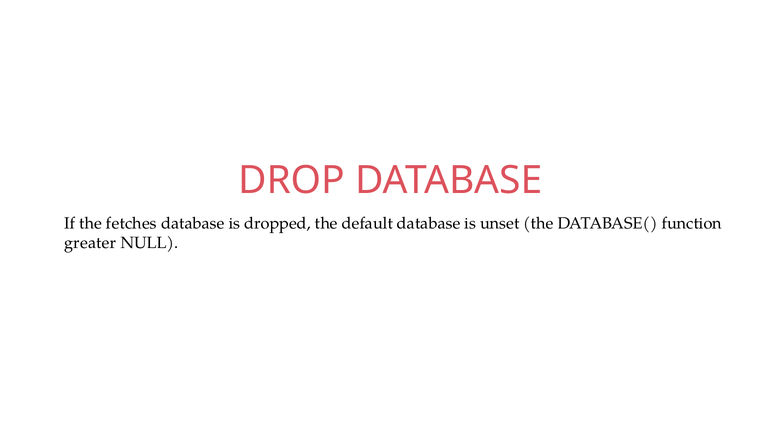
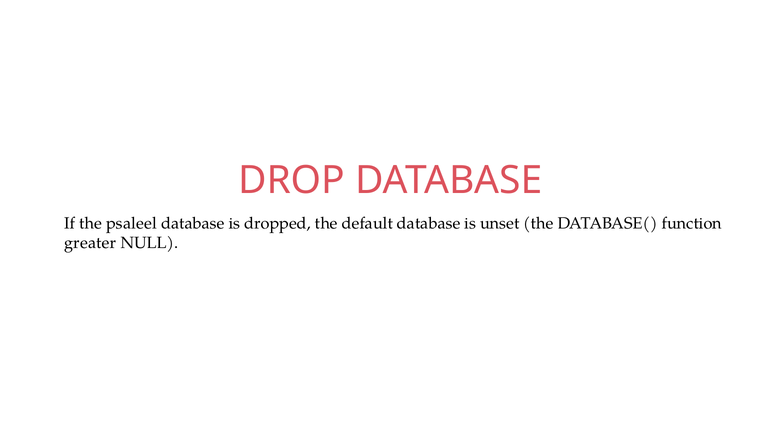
fetches: fetches -> psaleel
